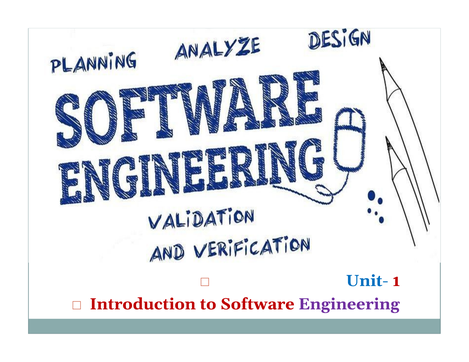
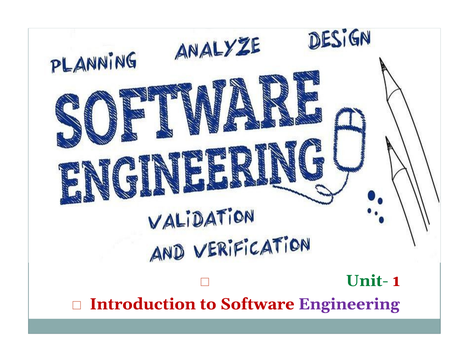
Unit- colour: blue -> green
